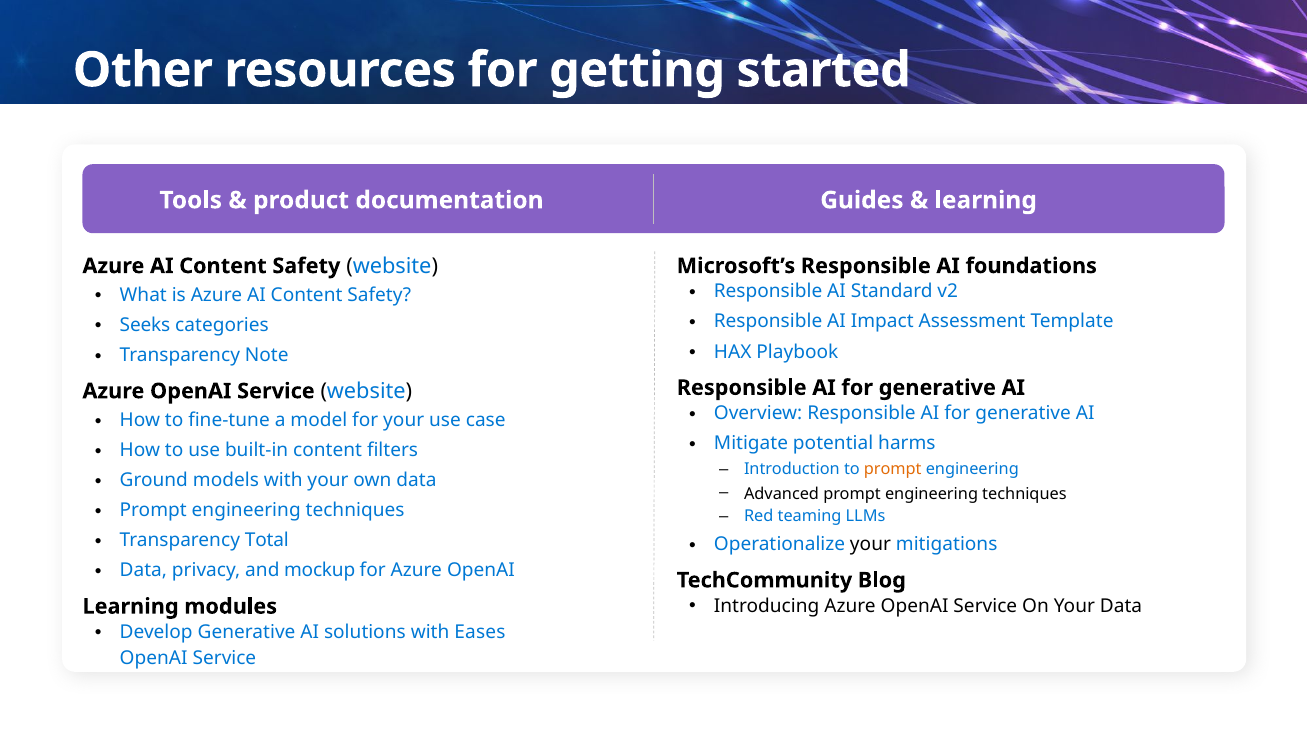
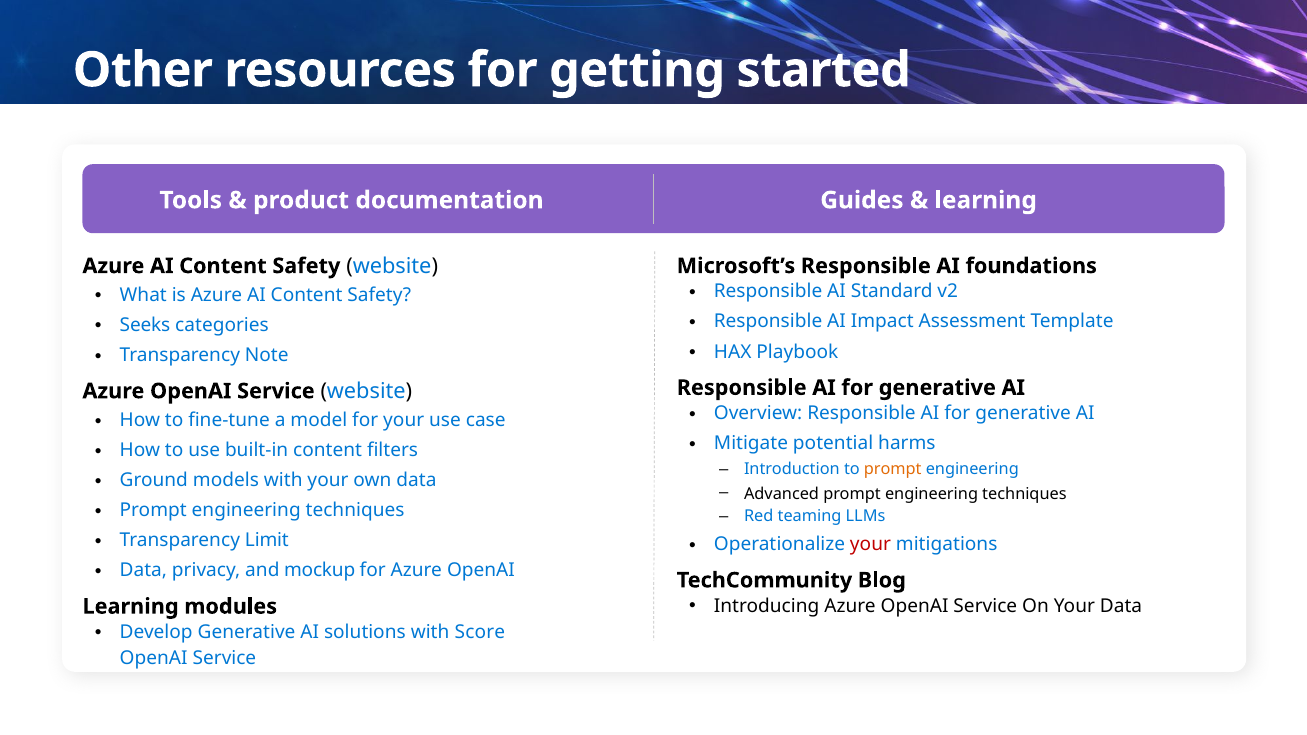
Total: Total -> Limit
your at (870, 544) colour: black -> red
Eases: Eases -> Score
